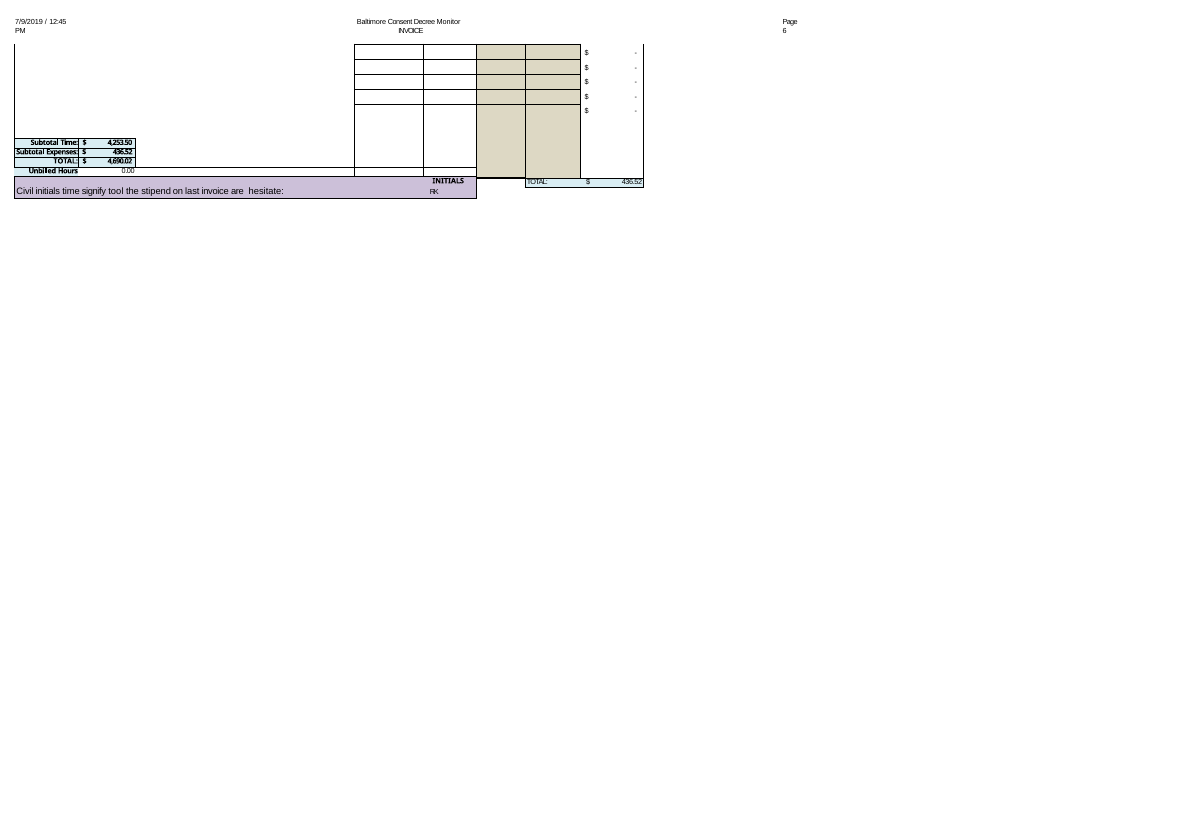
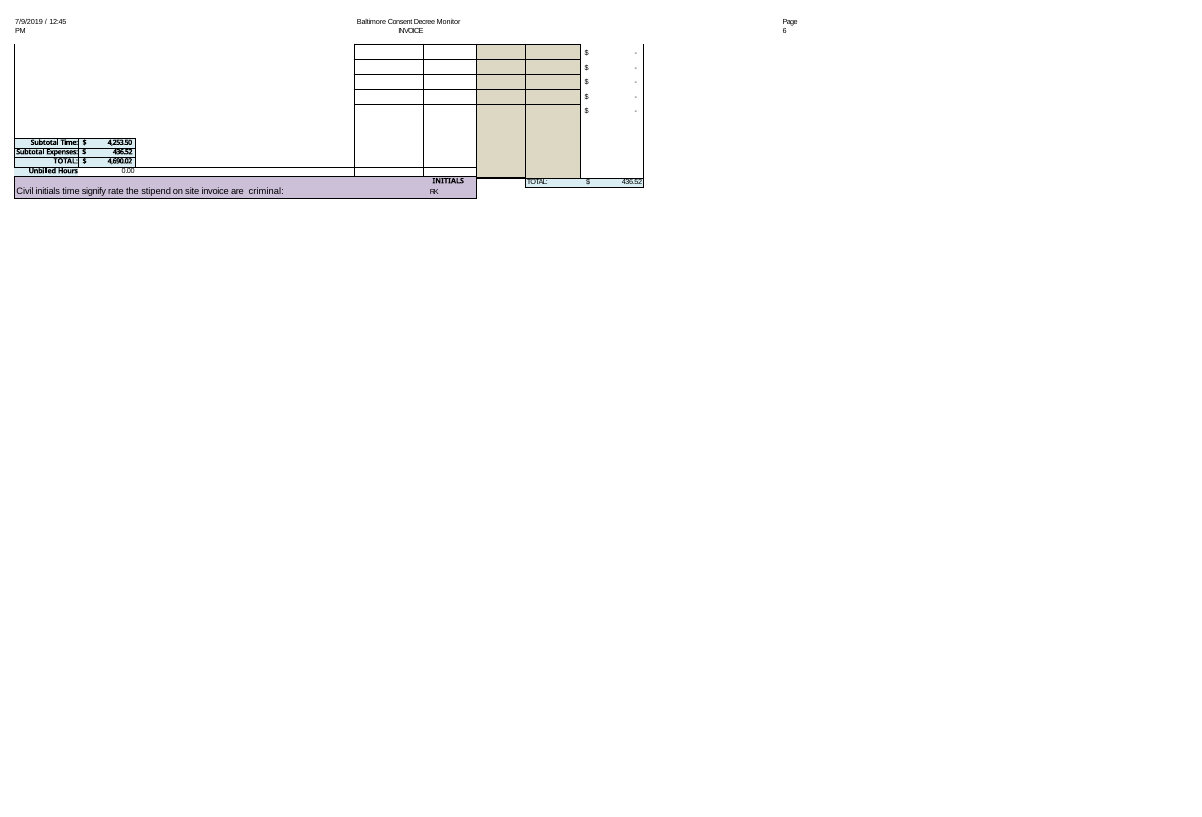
tool: tool -> rate
last: last -> site
hesitate: hesitate -> criminal
